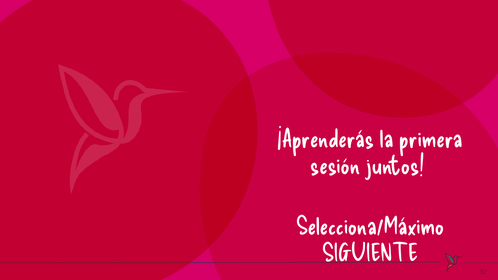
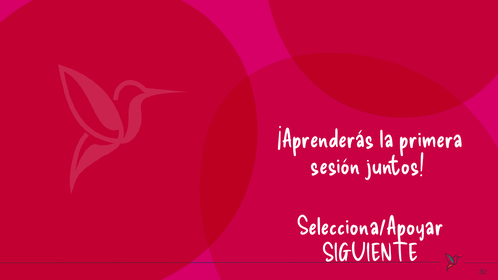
Selecciona/Máximo: Selecciona/Máximo -> Selecciona/Apoyar
